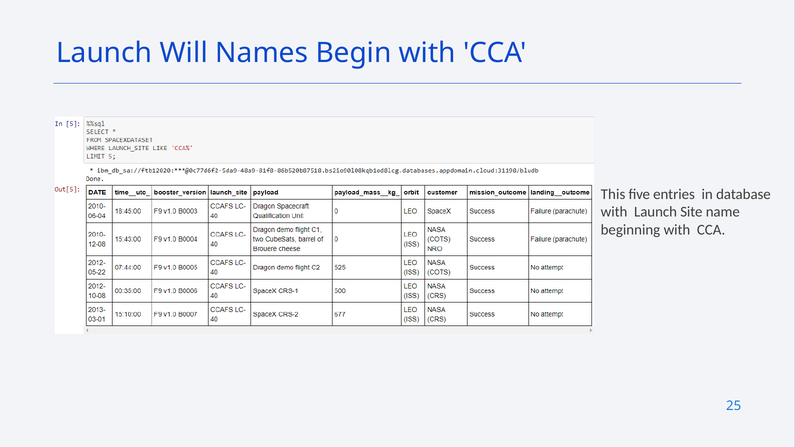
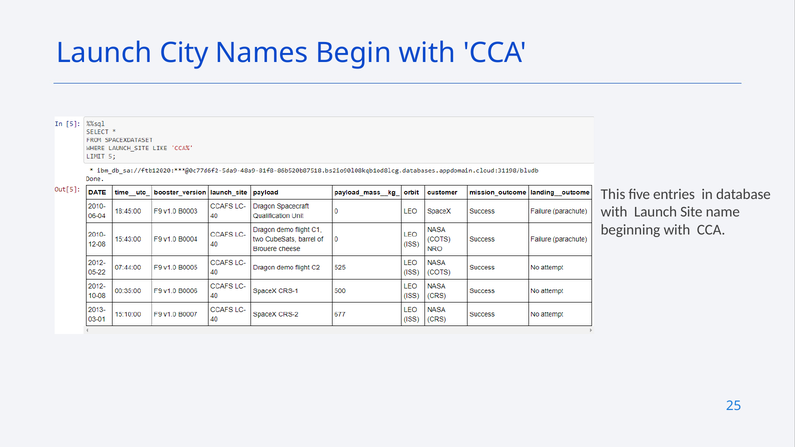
Will: Will -> City
